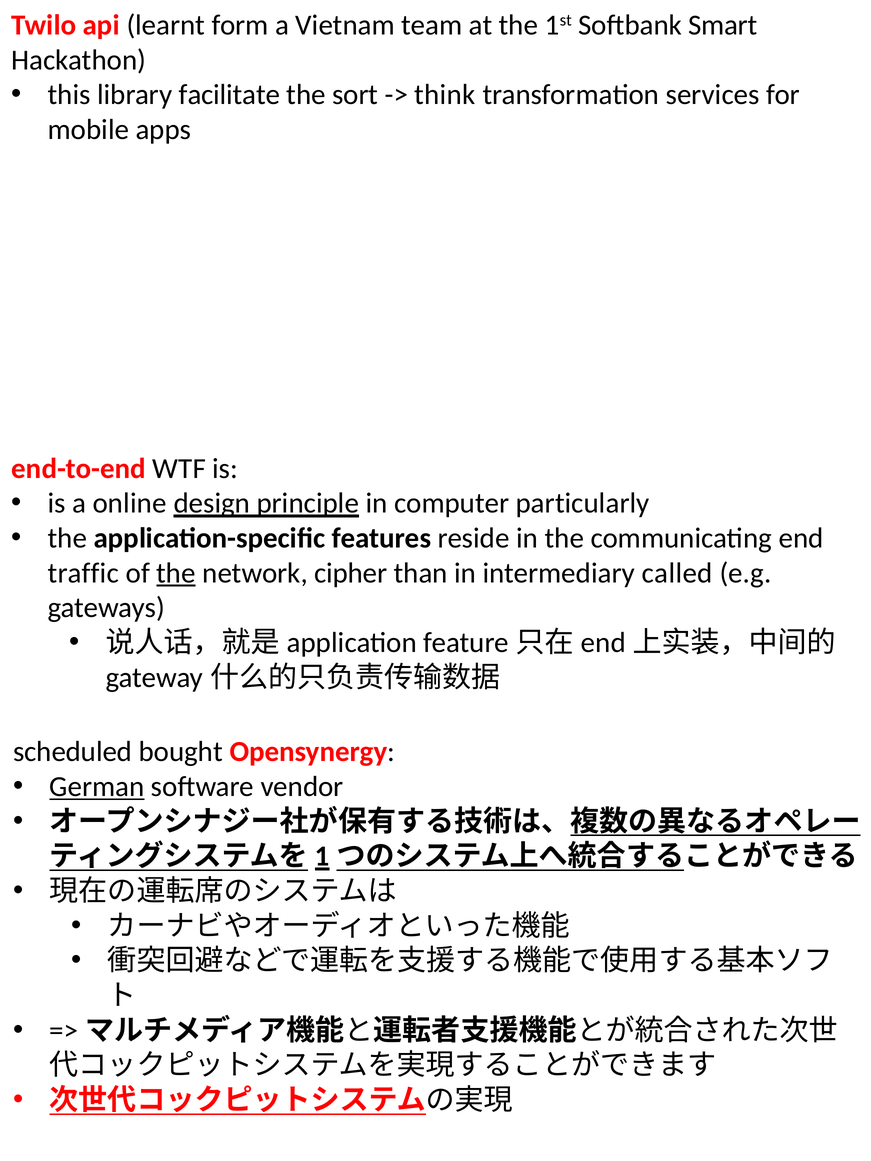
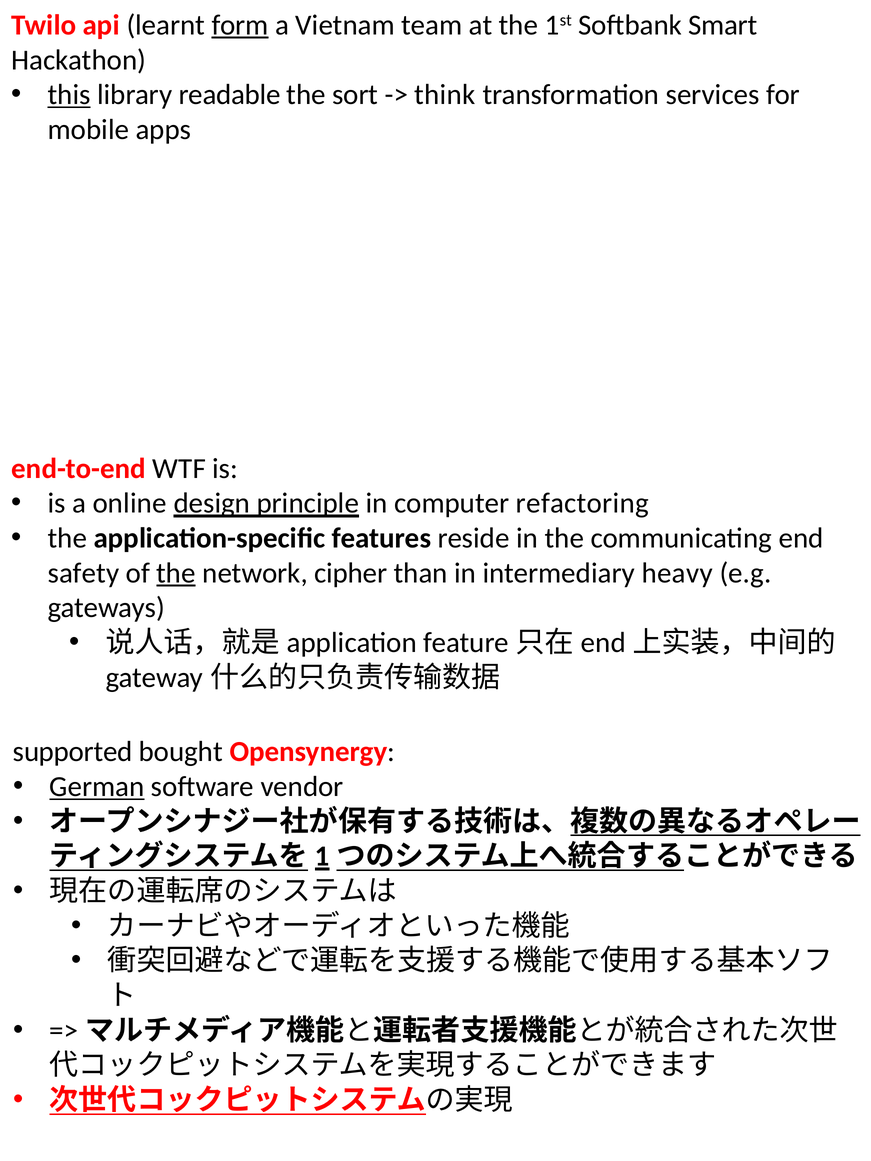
form underline: none -> present
this underline: none -> present
facilitate: facilitate -> readable
particularly: particularly -> refactoring
traffic: traffic -> safety
called: called -> heavy
scheduled: scheduled -> supported
